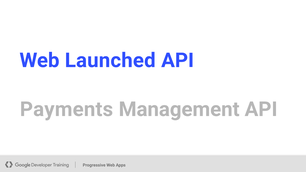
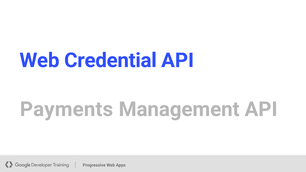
Launched: Launched -> Credential
